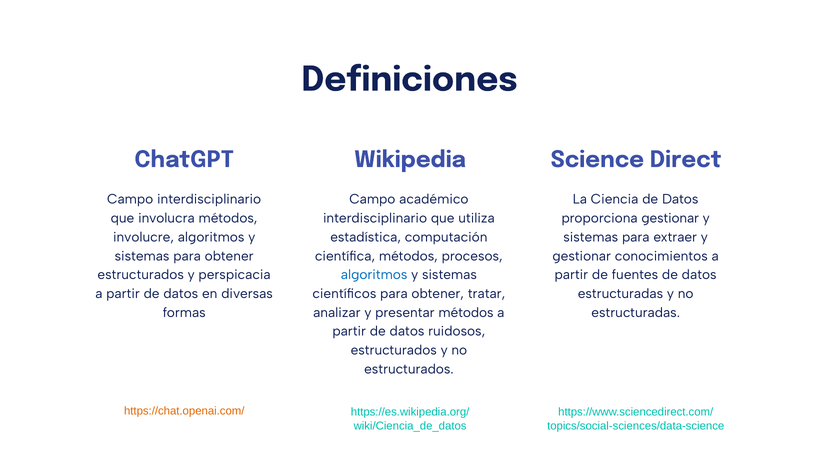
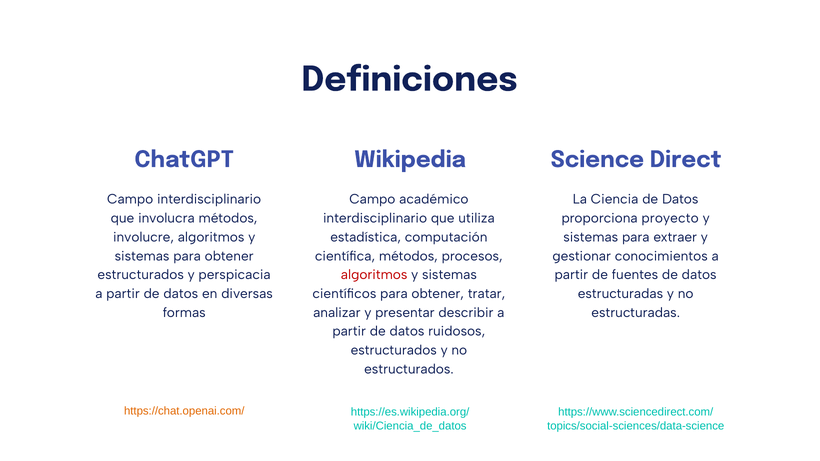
proporciona gestionar: gestionar -> proyecto
algoritmos at (374, 275) colour: blue -> red
presentar métodos: métodos -> describir
